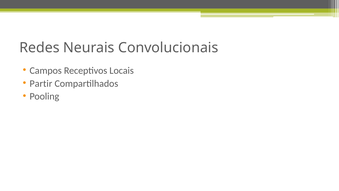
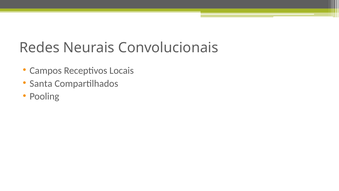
Partir: Partir -> Santa
